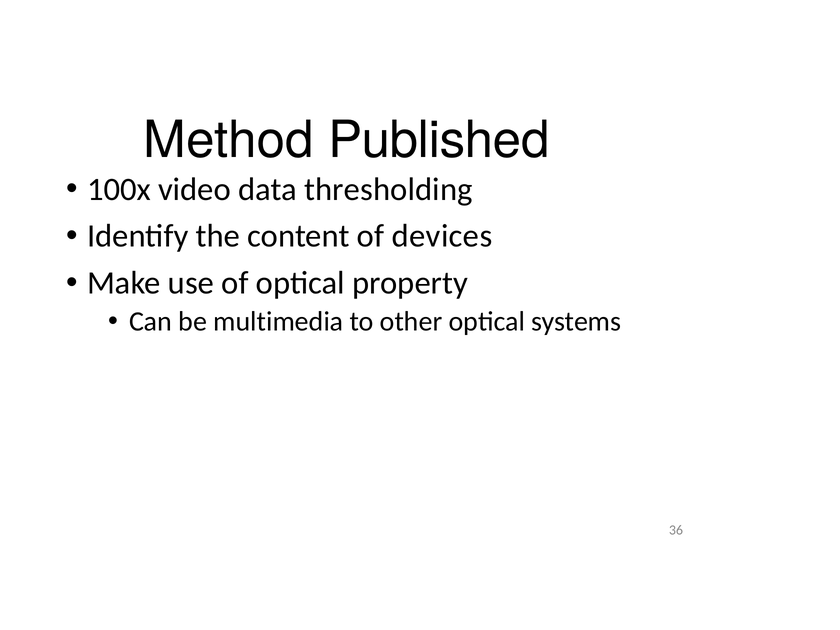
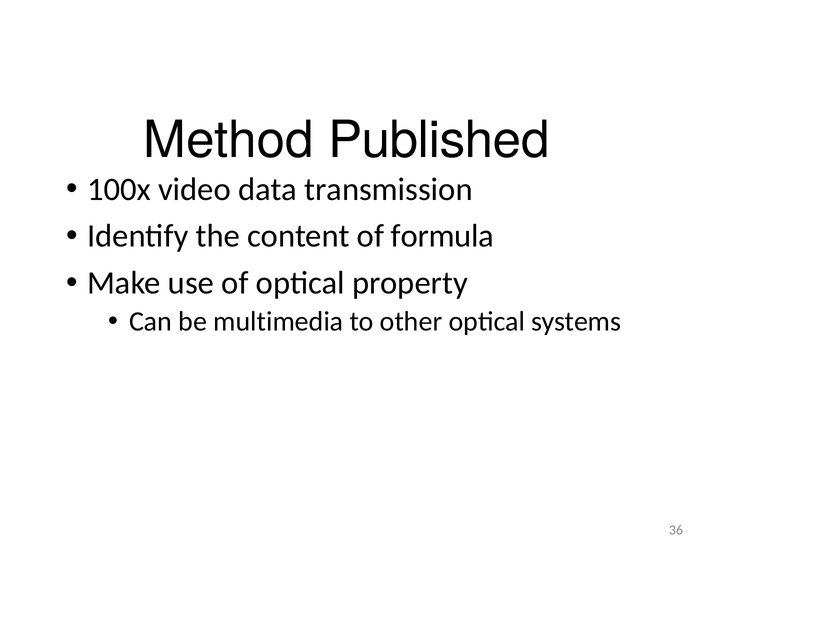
thresholding: thresholding -> transmission
devices: devices -> formula
